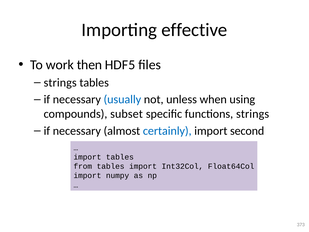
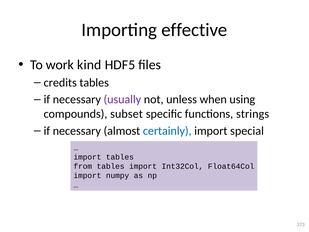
then: then -> kind
strings at (60, 83): strings -> credits
usually colour: blue -> purple
second: second -> special
